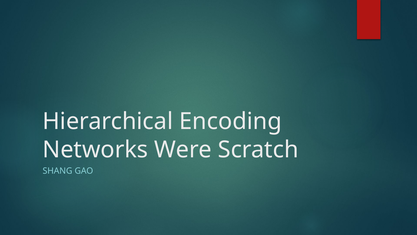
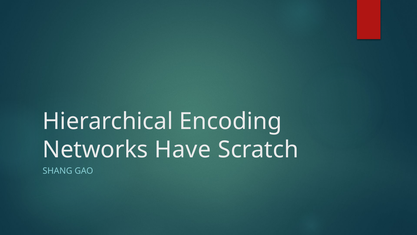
Were: Were -> Have
